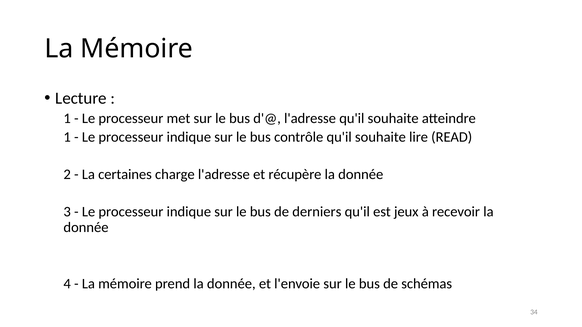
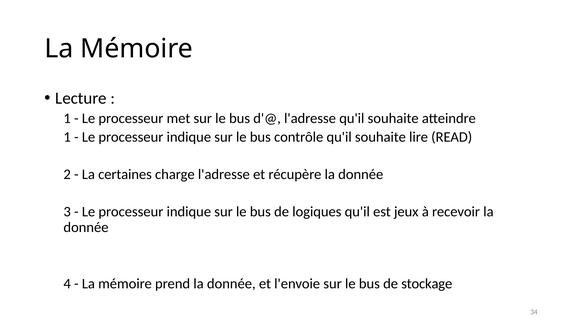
derniers: derniers -> logiques
schémas: schémas -> stockage
